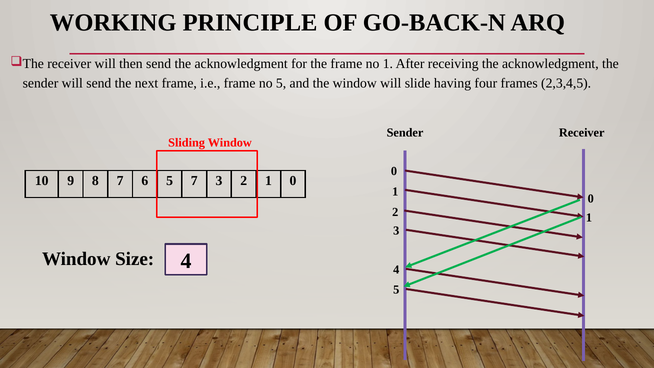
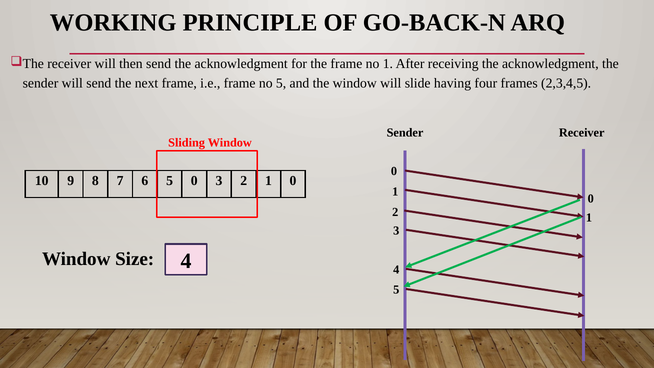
5 7: 7 -> 0
